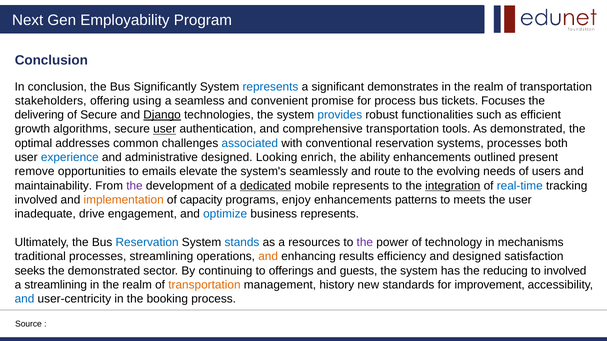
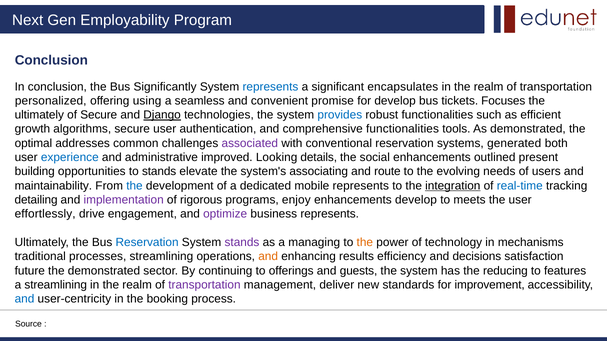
demonstrates: demonstrates -> encapsulates
stakeholders: stakeholders -> personalized
for process: process -> develop
delivering at (39, 115): delivering -> ultimately
user at (165, 129) underline: present -> none
comprehensive transportation: transportation -> functionalities
associated colour: blue -> purple
systems processes: processes -> generated
administrative designed: designed -> improved
enrich: enrich -> details
ability: ability -> social
remove: remove -> building
to emails: emails -> stands
seamlessly: seamlessly -> associating
the at (134, 186) colour: purple -> blue
dedicated underline: present -> none
involved at (36, 200): involved -> detailing
implementation colour: orange -> purple
capacity: capacity -> rigorous
enhancements patterns: patterns -> develop
inadequate: inadequate -> effortlessly
optimize colour: blue -> purple
stands at (242, 243) colour: blue -> purple
resources: resources -> managing
the at (365, 243) colour: purple -> orange
and designed: designed -> decisions
seeks: seeks -> future
to involved: involved -> features
transportation at (204, 285) colour: orange -> purple
history: history -> deliver
